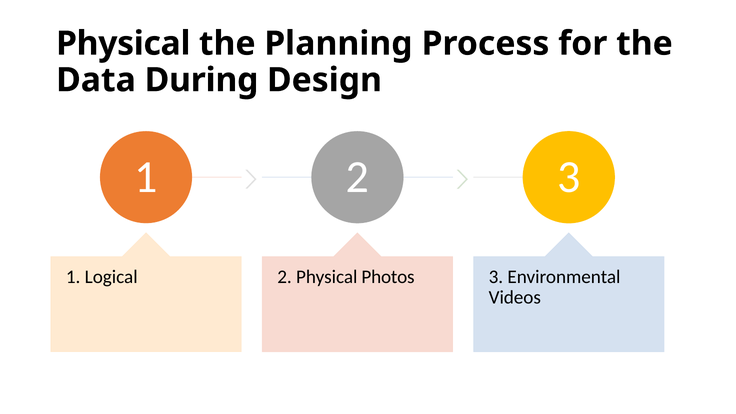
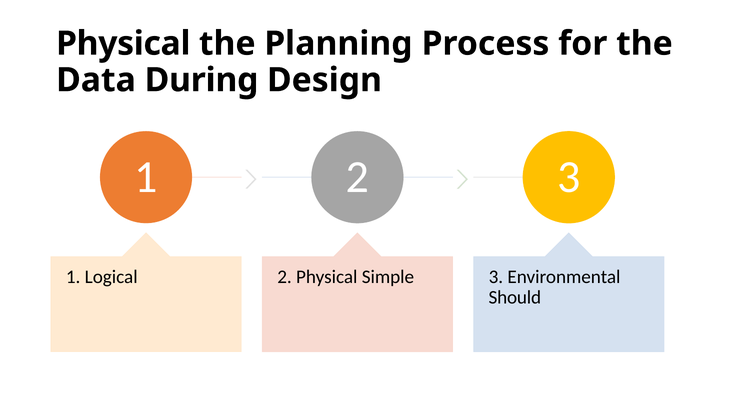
Photos: Photos -> Simple
Videos: Videos -> Should
